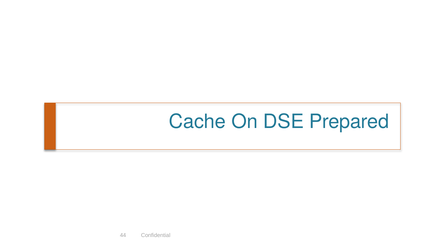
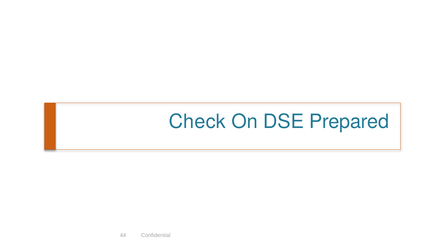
Cache: Cache -> Check
